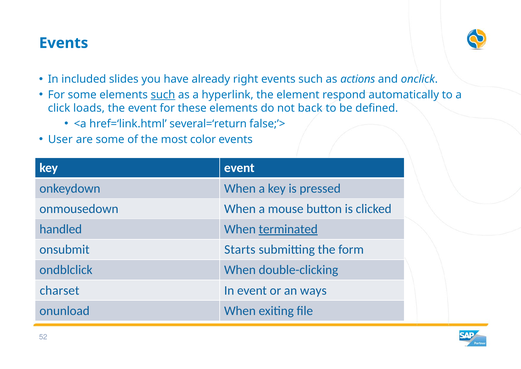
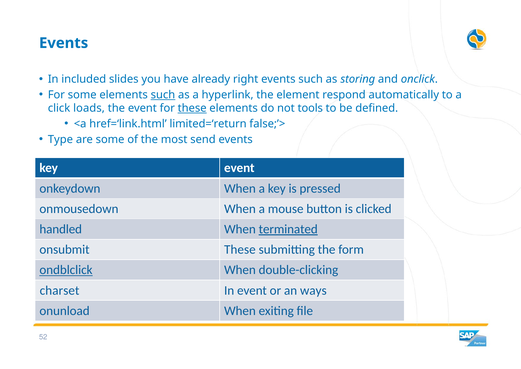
actions: actions -> storing
these at (192, 108) underline: none -> present
back: back -> tools
several=‘return: several=‘return -> limited=‘return
User: User -> Type
color: color -> send
onsubmit Starts: Starts -> These
ondblclick underline: none -> present
